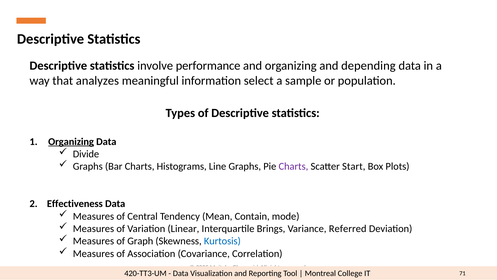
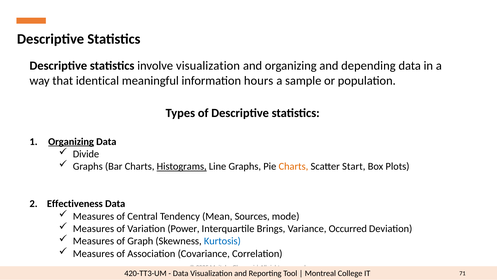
involve performance: performance -> visualization
analyzes: analyzes -> identical
select: select -> hours
Histograms underline: none -> present
Charts at (293, 166) colour: purple -> orange
Contain: Contain -> Sources
Linear: Linear -> Power
Referred: Referred -> Occurred
